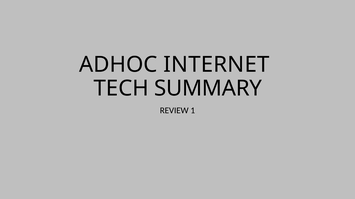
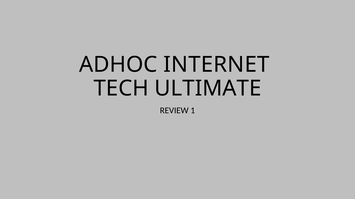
SUMMARY: SUMMARY -> ULTIMATE
